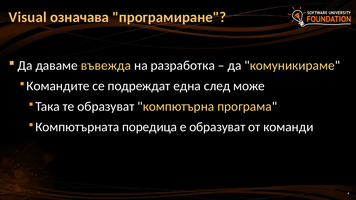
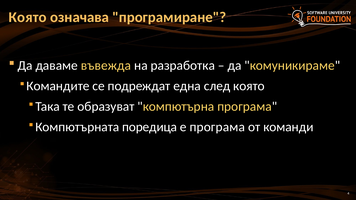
Visual at (28, 17): Visual -> Която
след може: може -> която
е образуват: образуват -> програма
